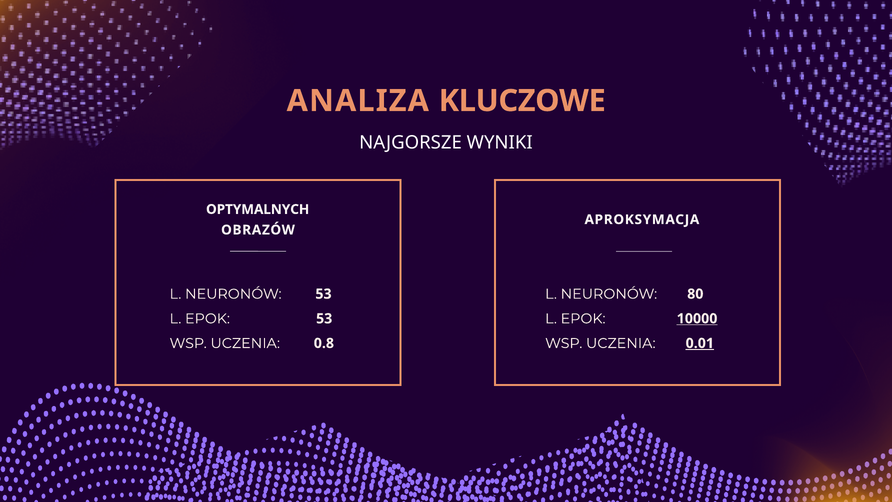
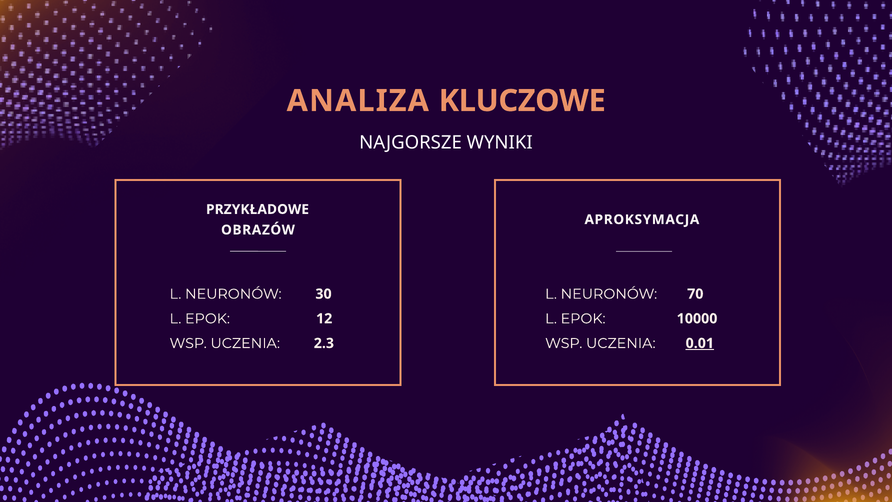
OPTYMALNYCH: OPTYMALNYCH -> PRZYKŁADOWE
NEURONÓW 53: 53 -> 30
80: 80 -> 70
EPOK 53: 53 -> 12
10000 underline: present -> none
0.8: 0.8 -> 2.3
